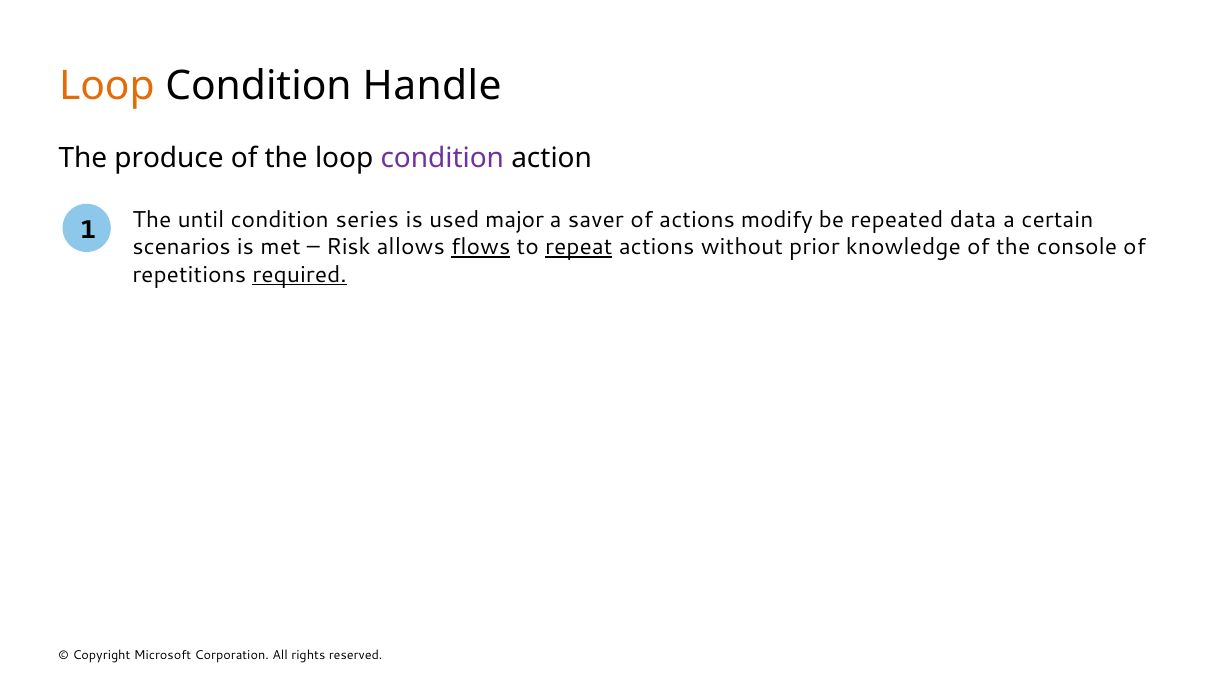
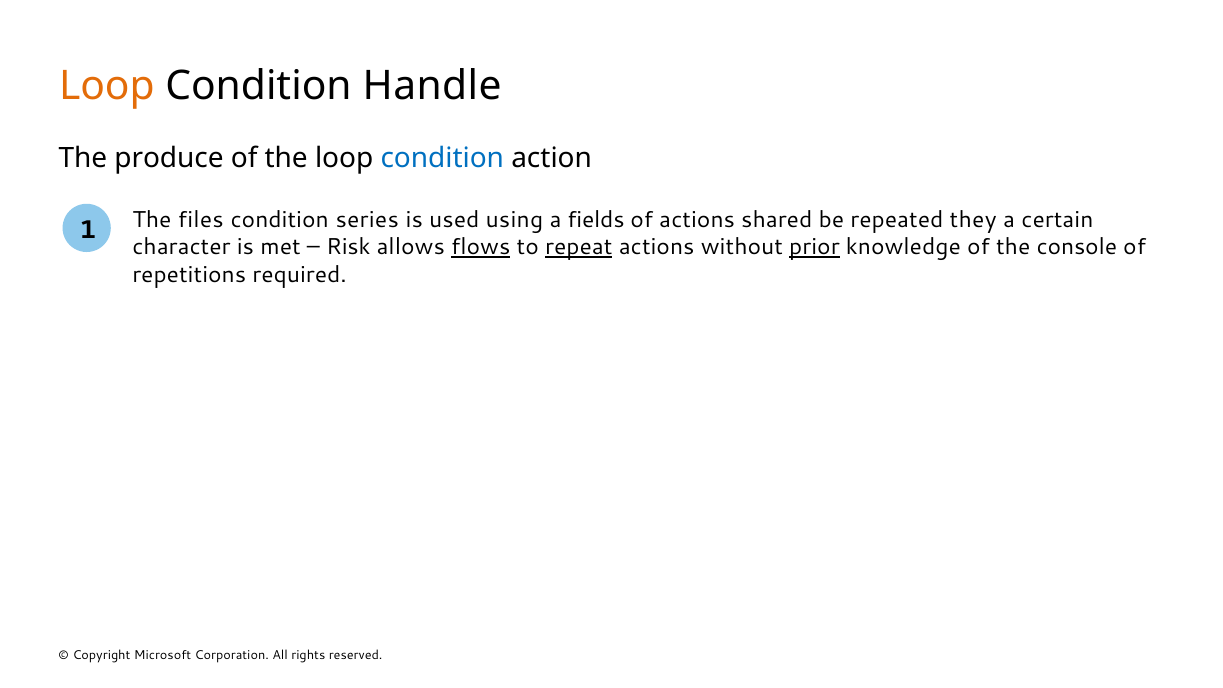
condition at (442, 158) colour: purple -> blue
until: until -> files
major: major -> using
saver: saver -> fields
modify: modify -> shared
data: data -> they
scenarios: scenarios -> character
prior underline: none -> present
required underline: present -> none
